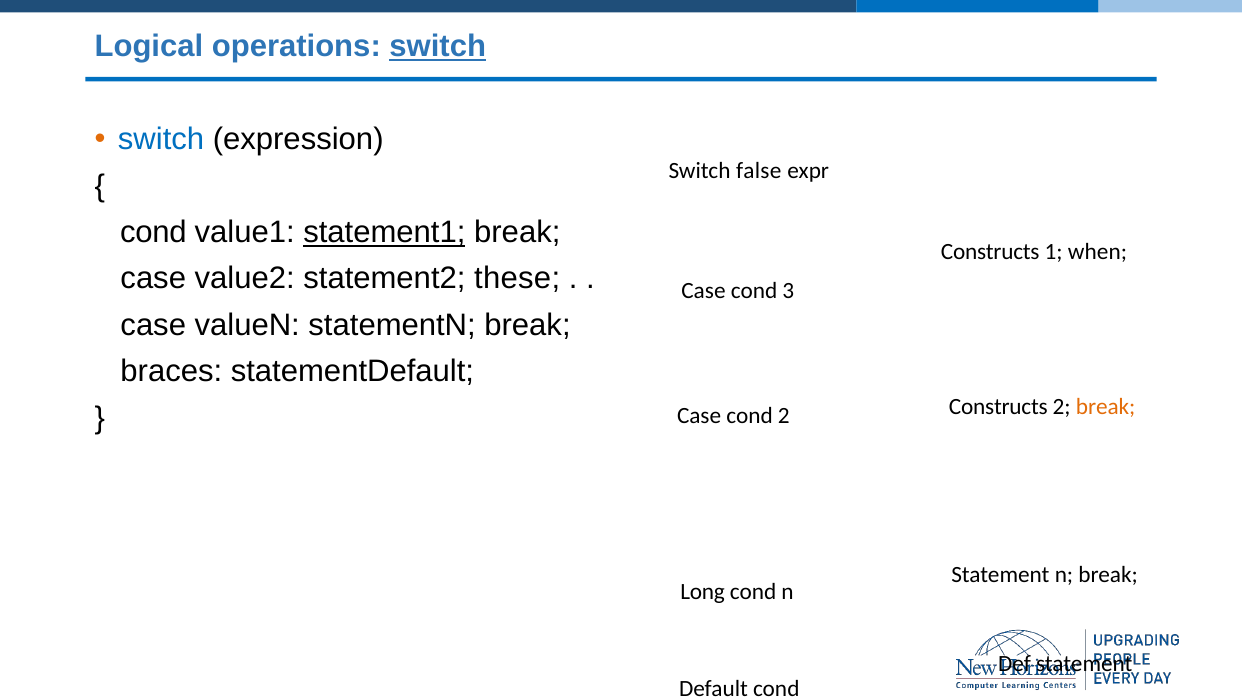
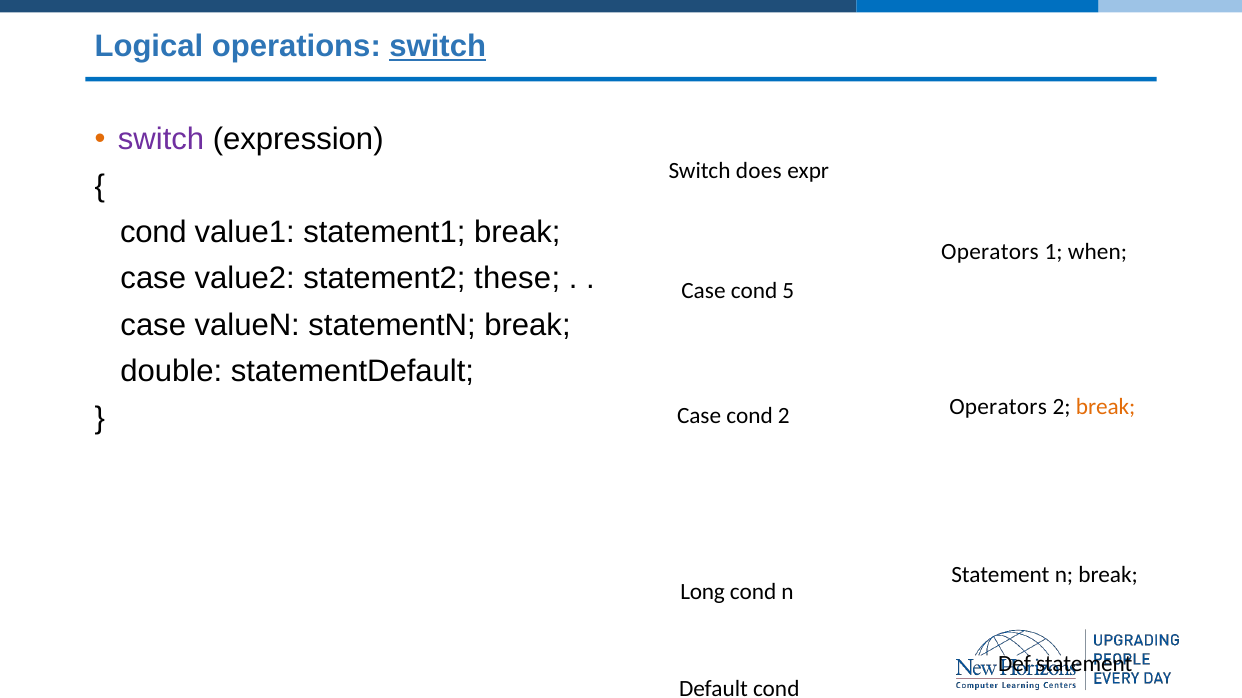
switch at (161, 140) colour: blue -> purple
false: false -> does
statement1 underline: present -> none
Constructs at (990, 253): Constructs -> Operators
3: 3 -> 5
braces: braces -> double
Constructs at (998, 407): Constructs -> Operators
